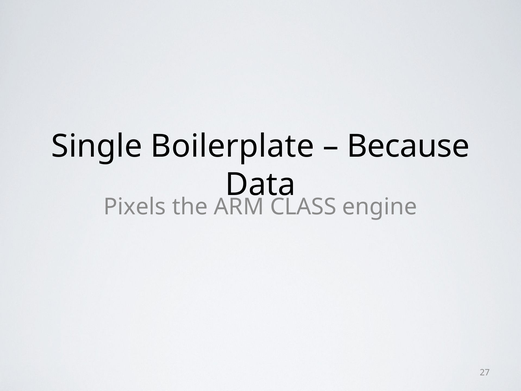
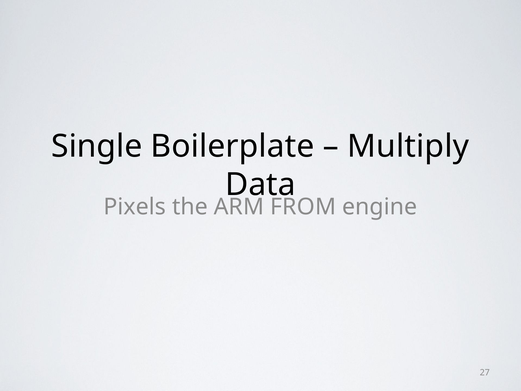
Because: Because -> Multiply
CLASS: CLASS -> FROM
